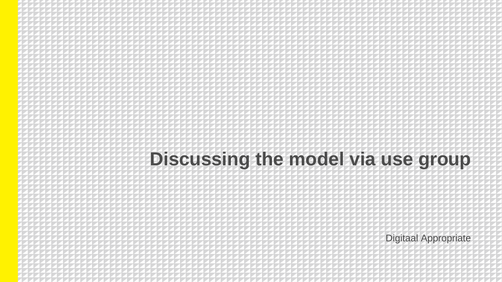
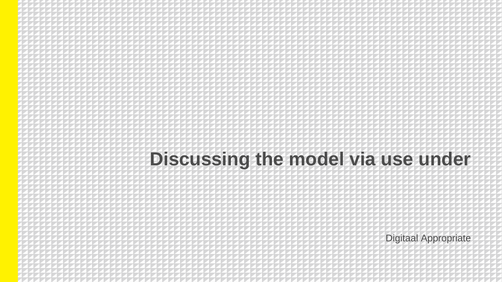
group: group -> under
